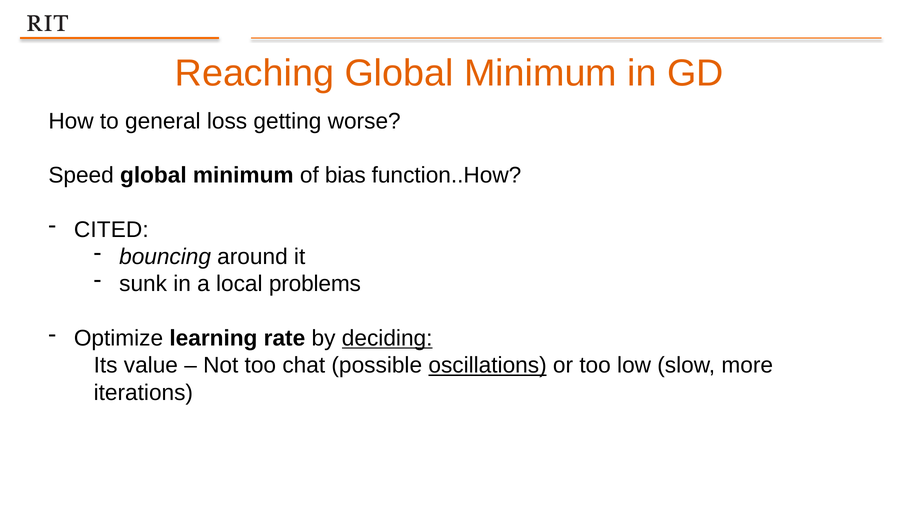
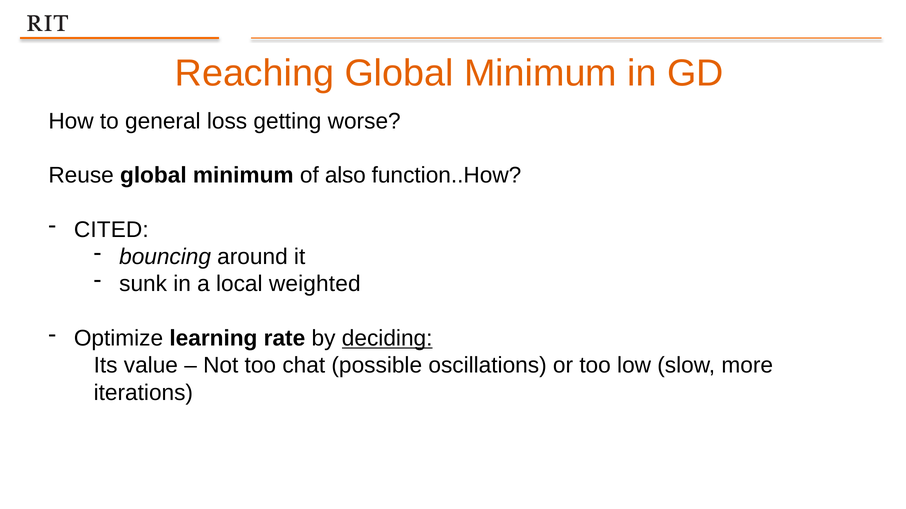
Speed: Speed -> Reuse
bias: bias -> also
problems: problems -> weighted
oscillations underline: present -> none
